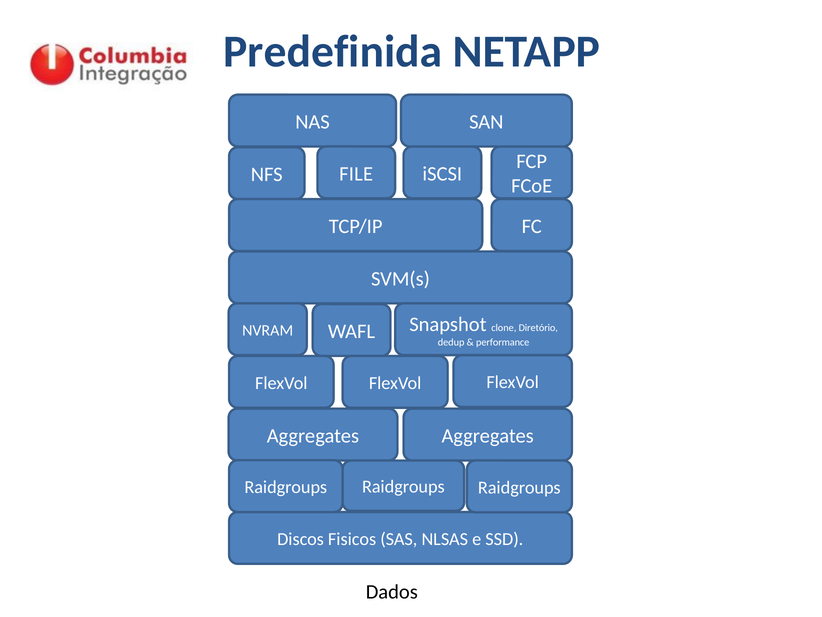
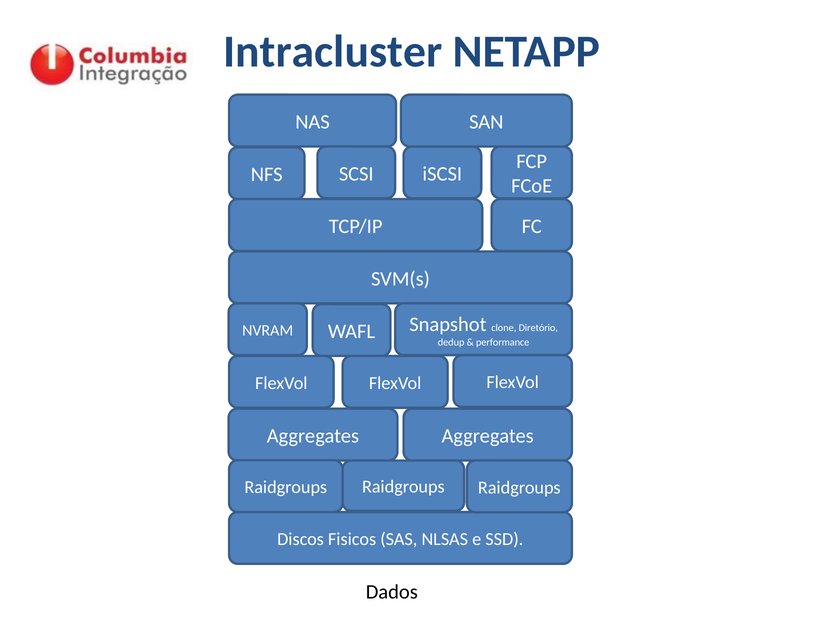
Predefinida: Predefinida -> Intracluster
FILE: FILE -> SCSI
